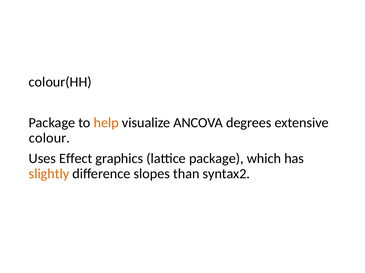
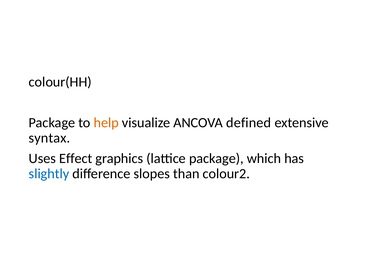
degrees: degrees -> defined
colour: colour -> syntax
slightly colour: orange -> blue
syntax2: syntax2 -> colour2
